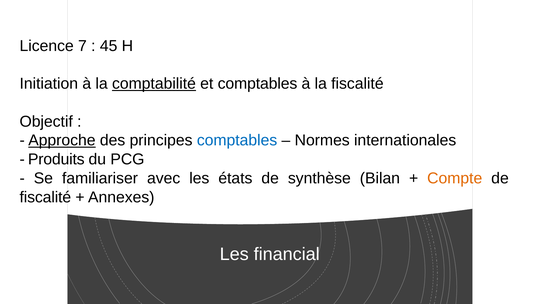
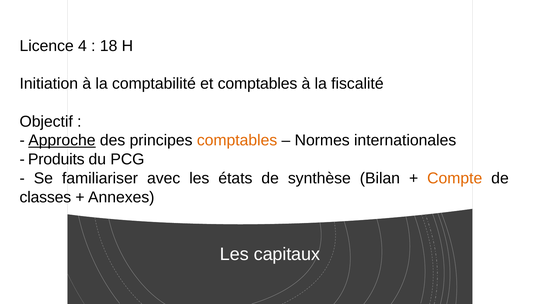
7: 7 -> 4
45: 45 -> 18
comptabilité underline: present -> none
comptables at (237, 140) colour: blue -> orange
fiscalité at (45, 197): fiscalité -> classes
financial: financial -> capitaux
